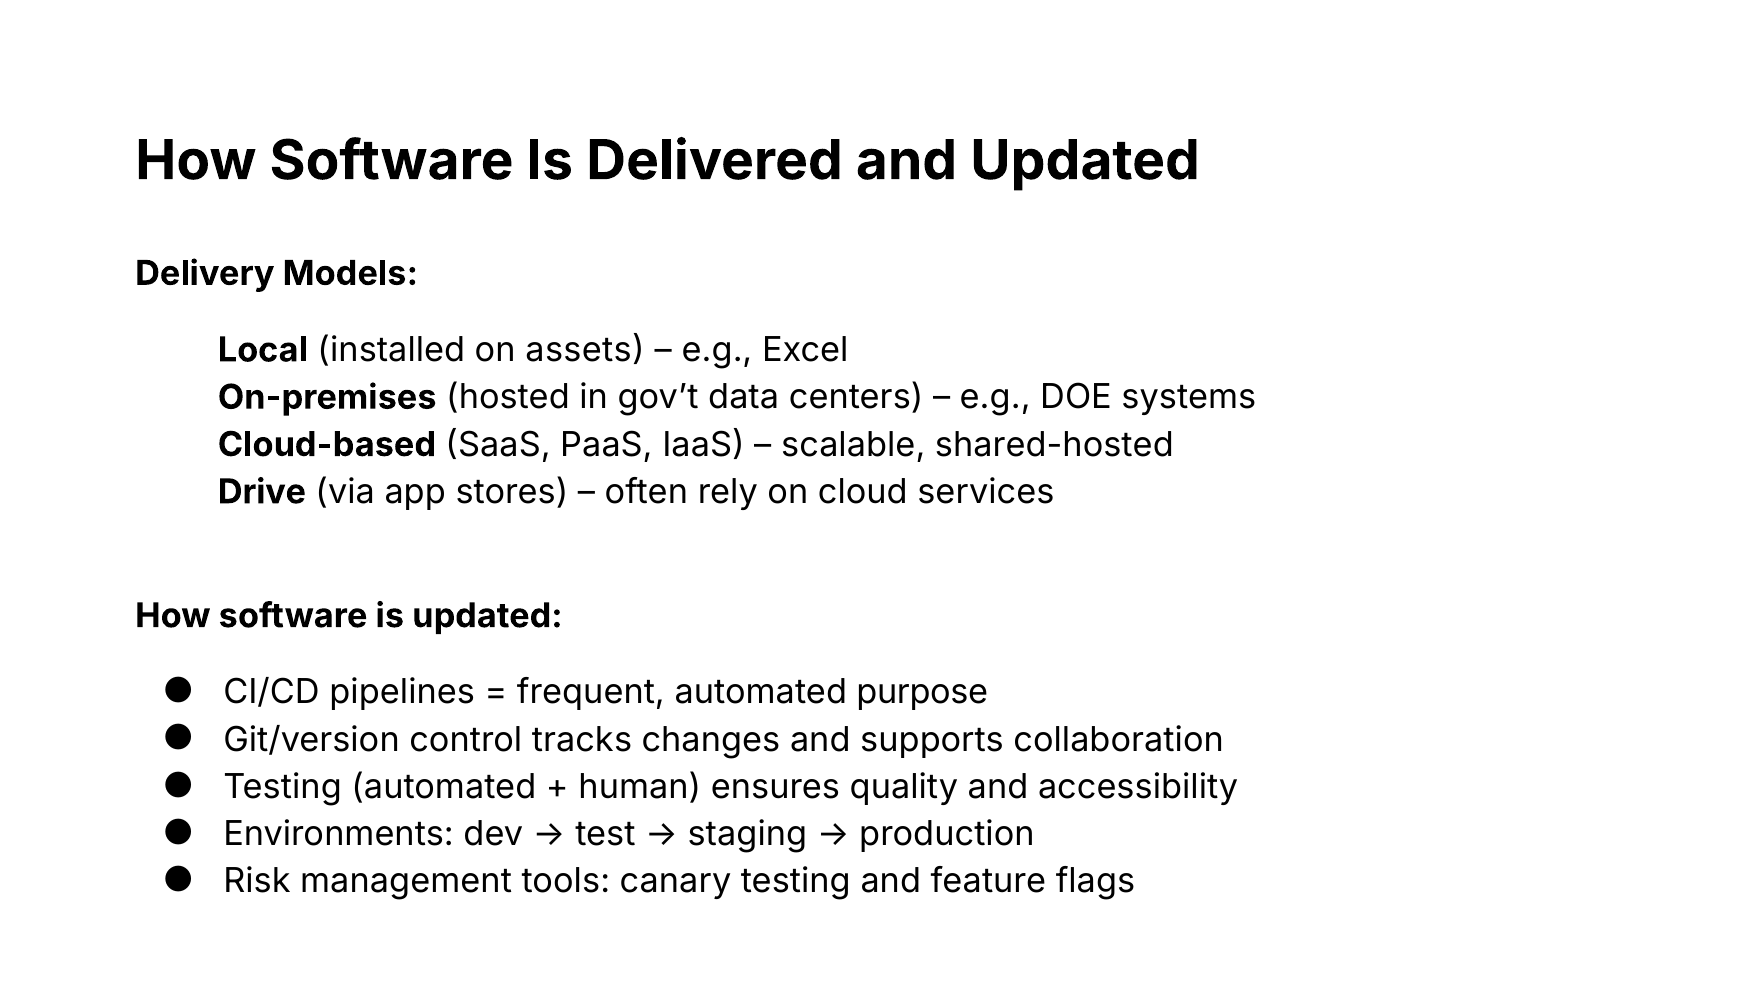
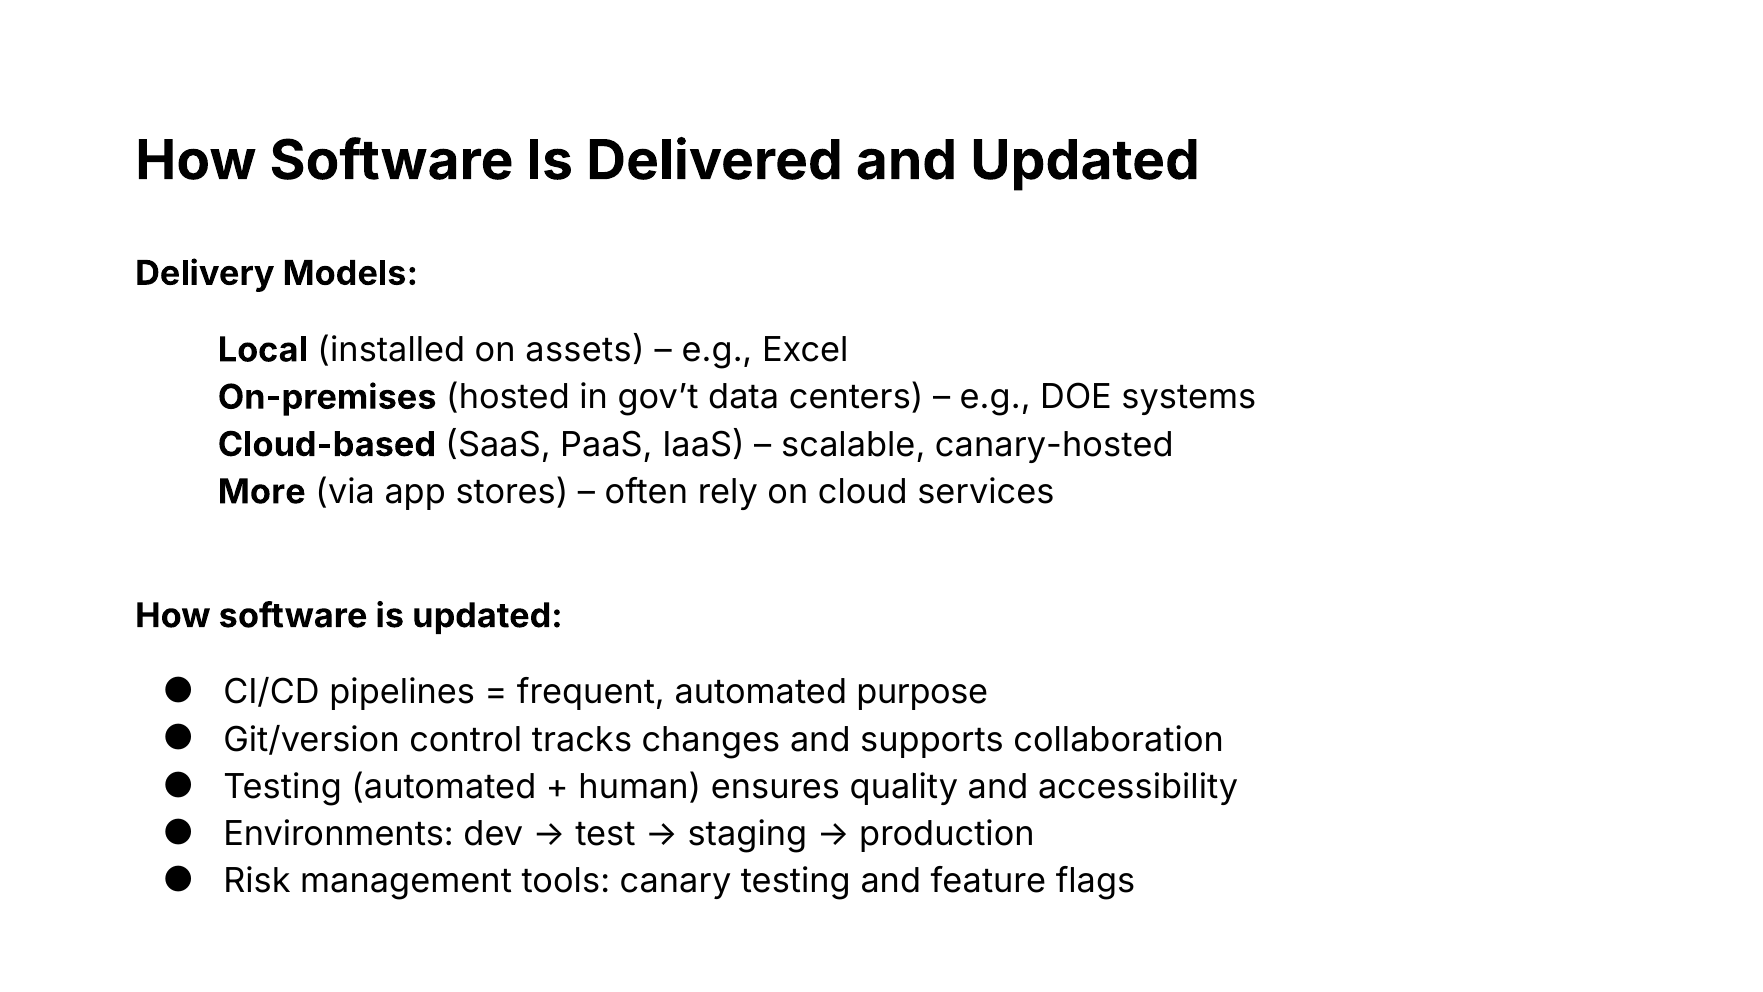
shared-hosted: shared-hosted -> canary-hosted
Drive: Drive -> More
